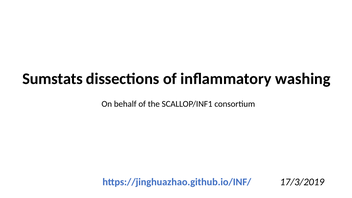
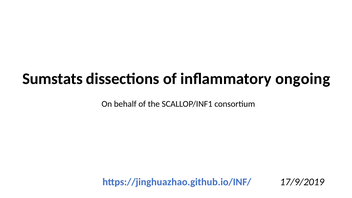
washing: washing -> ongoing
17/3/2019: 17/3/2019 -> 17/9/2019
